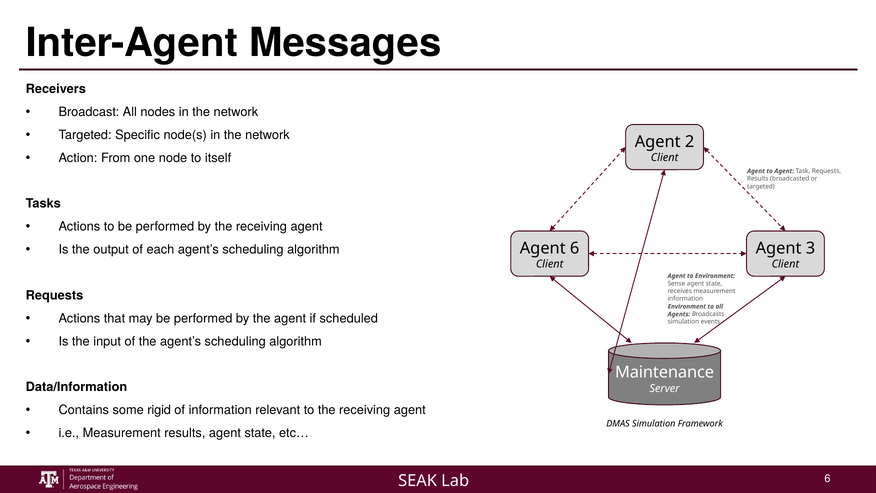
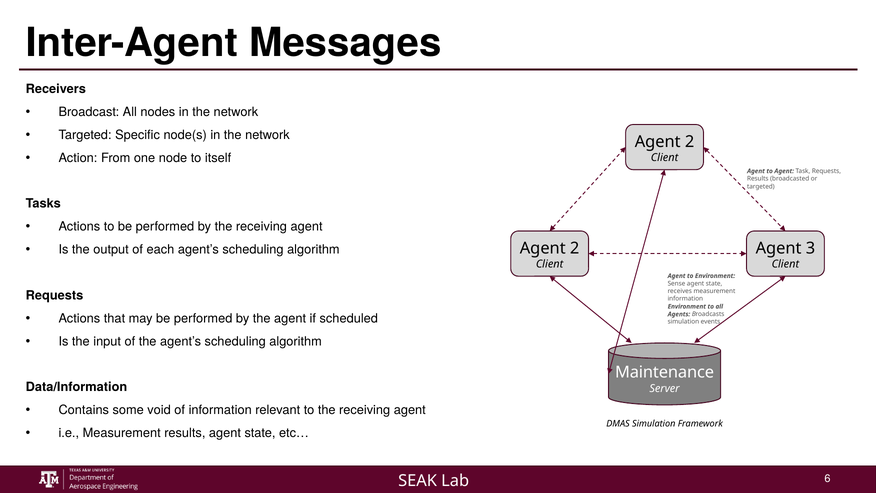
6 at (575, 248): 6 -> 2
rigid: rigid -> void
